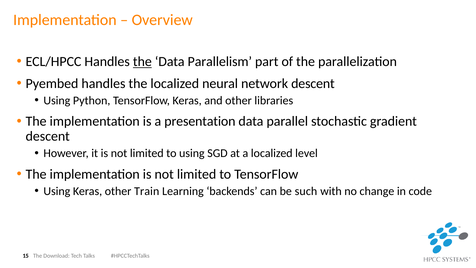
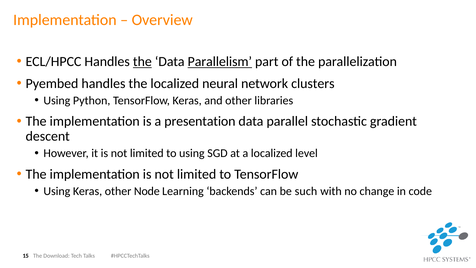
Parallelism underline: none -> present
network descent: descent -> clusters
Train: Train -> Node
